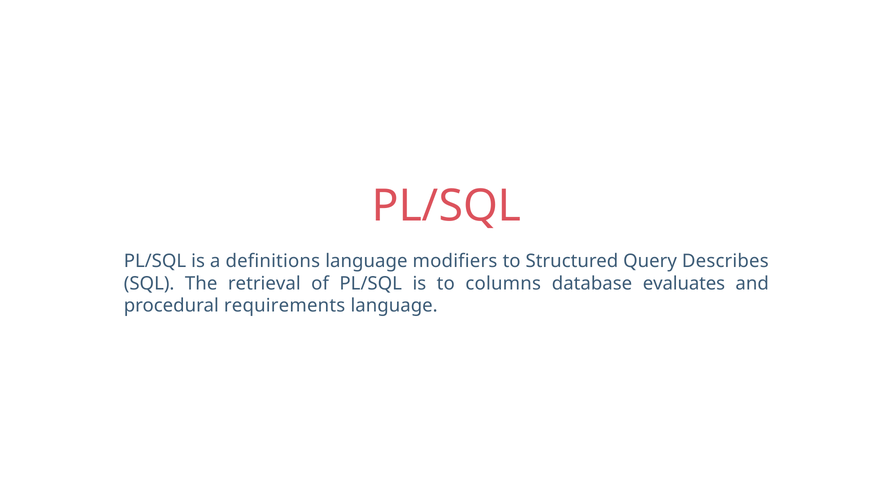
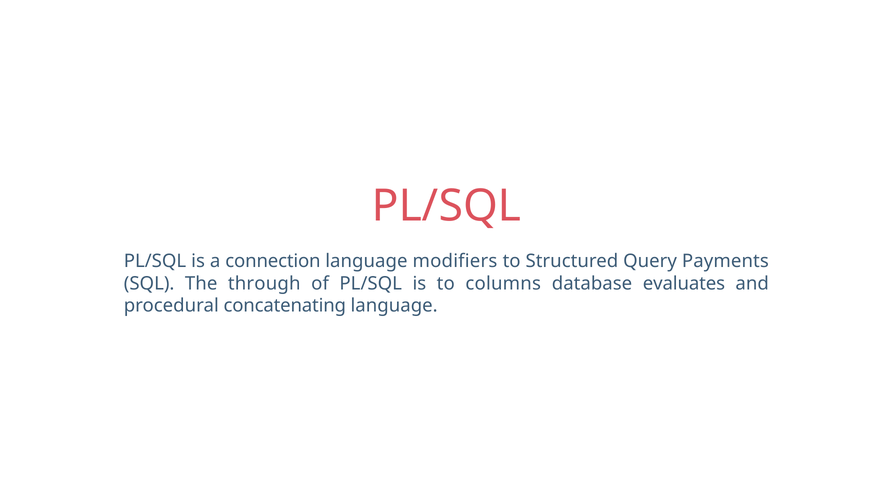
definitions: definitions -> connection
Describes: Describes -> Payments
retrieval: retrieval -> through
requirements: requirements -> concatenating
